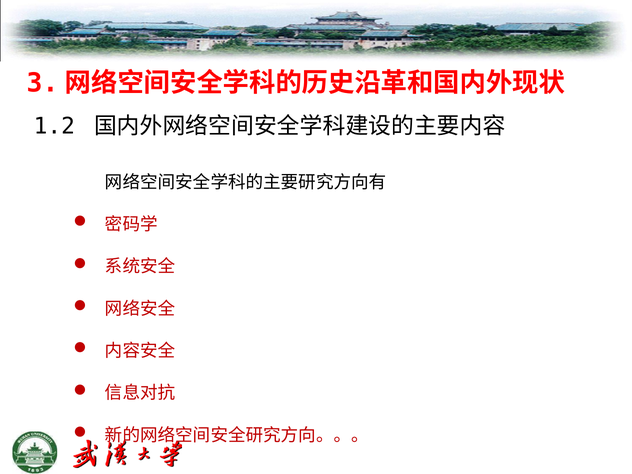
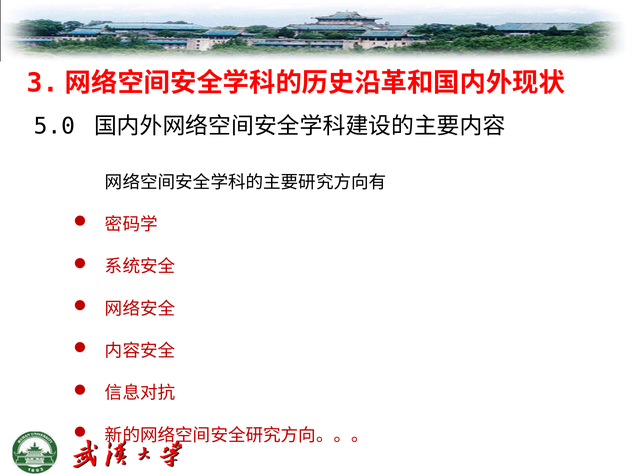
1.2: 1.2 -> 5.0
